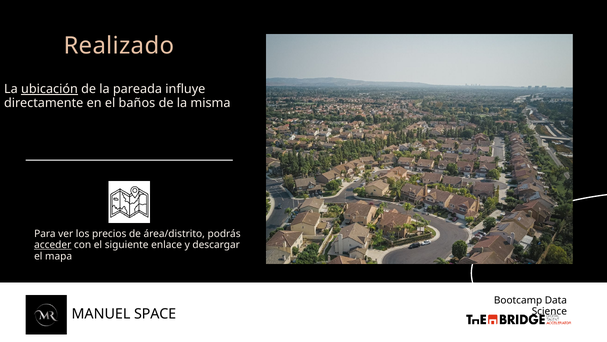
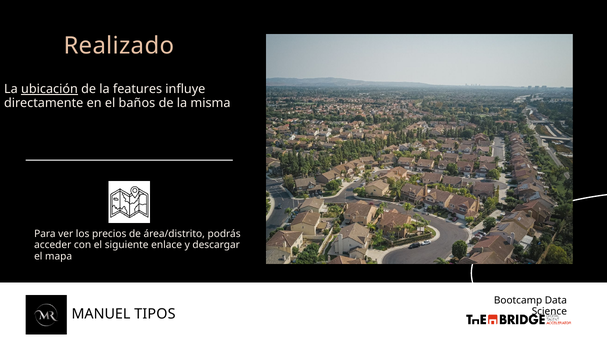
pareada: pareada -> features
acceder underline: present -> none
SPACE: SPACE -> TIPOS
